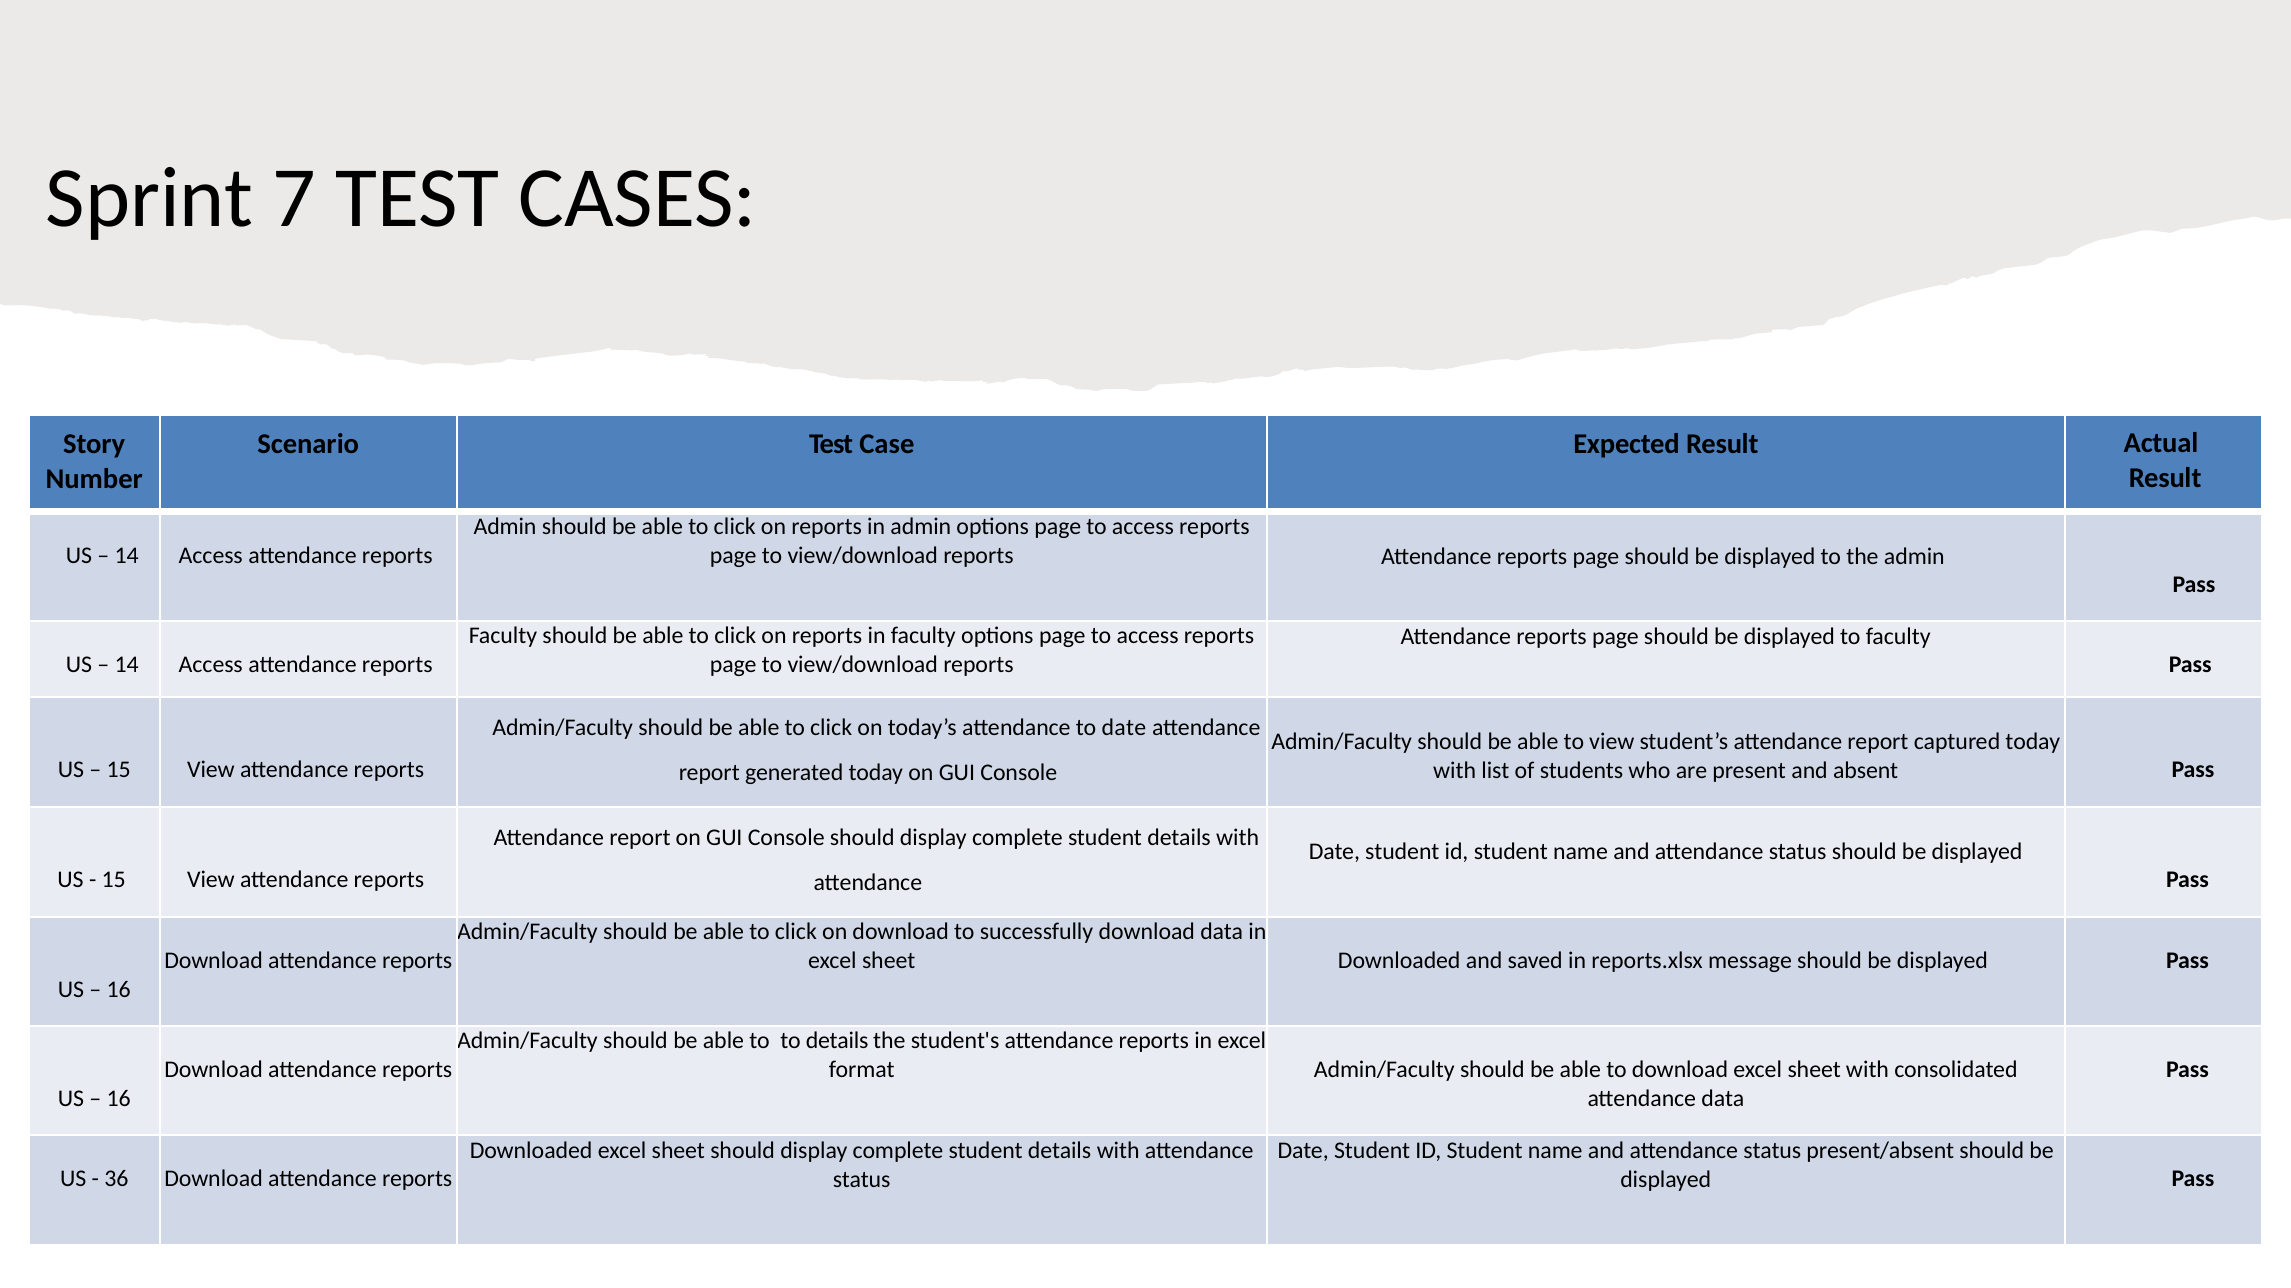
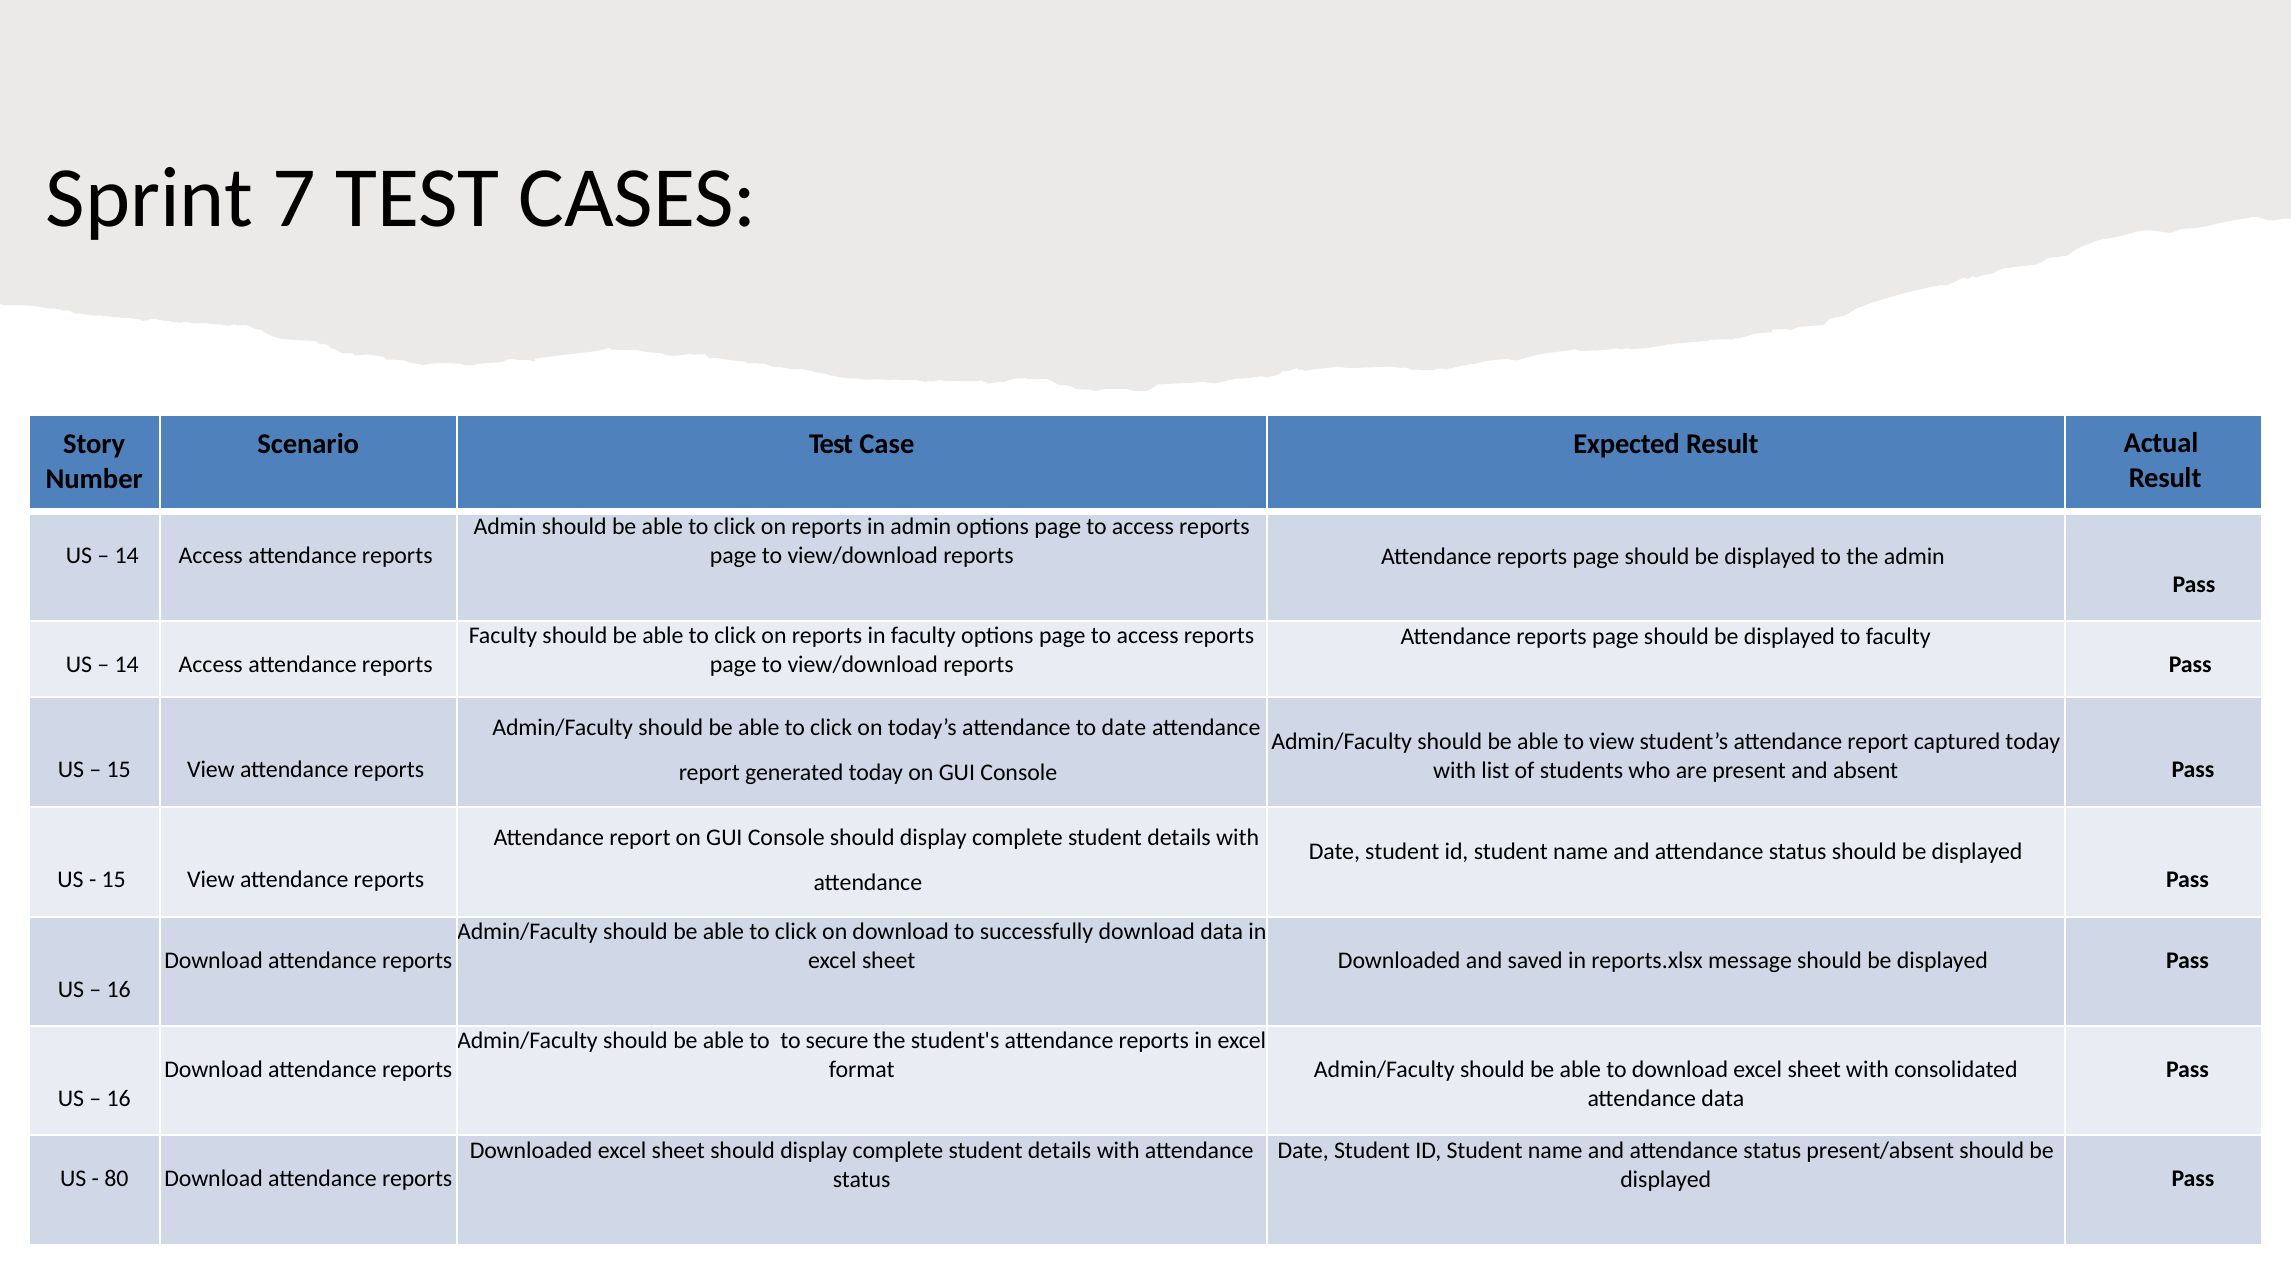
to details: details -> secure
36: 36 -> 80
